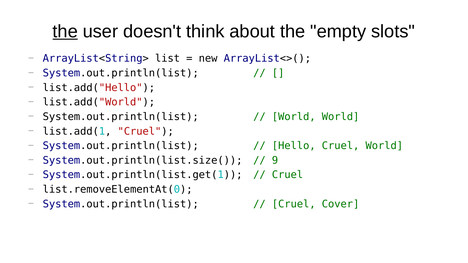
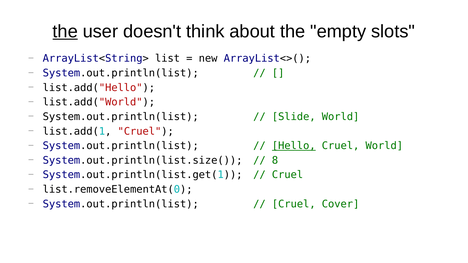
World at (294, 117): World -> Slide
Hello underline: none -> present
9: 9 -> 8
